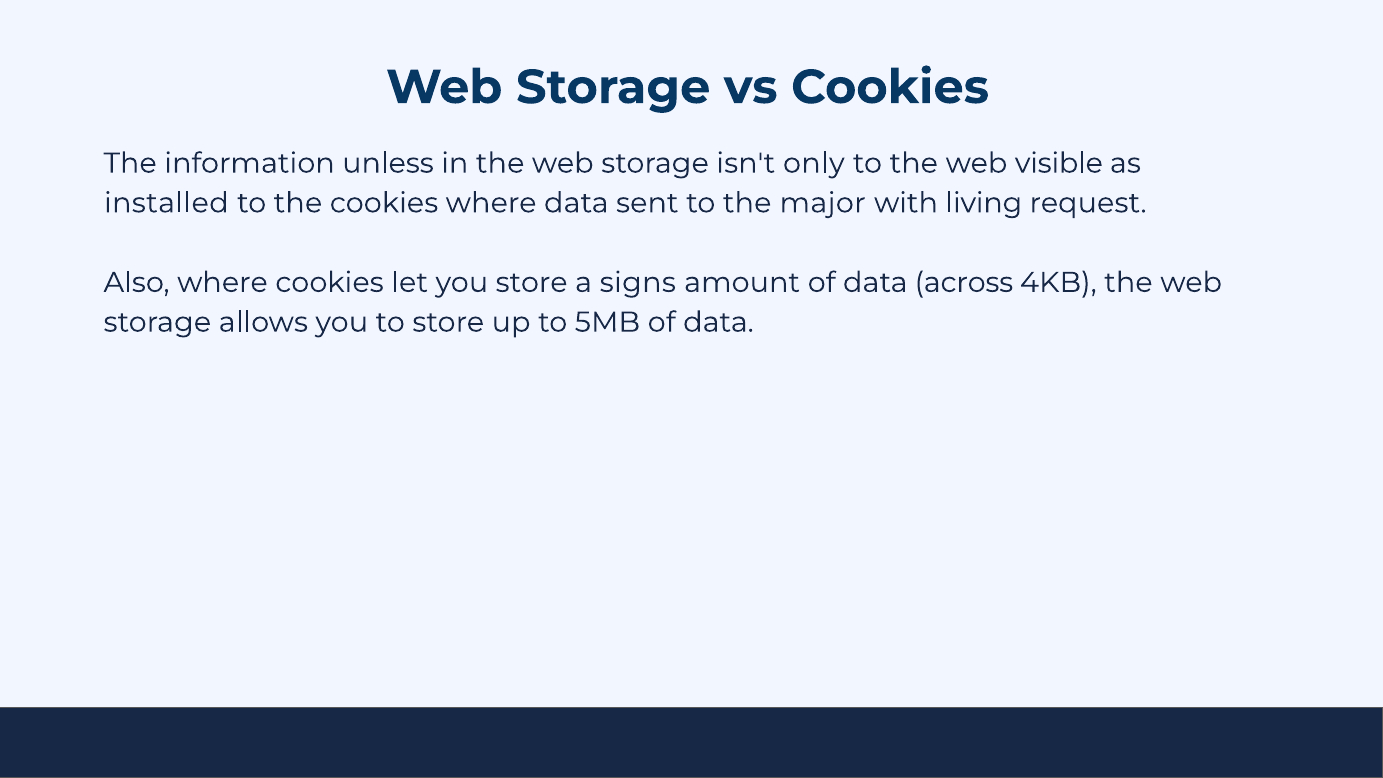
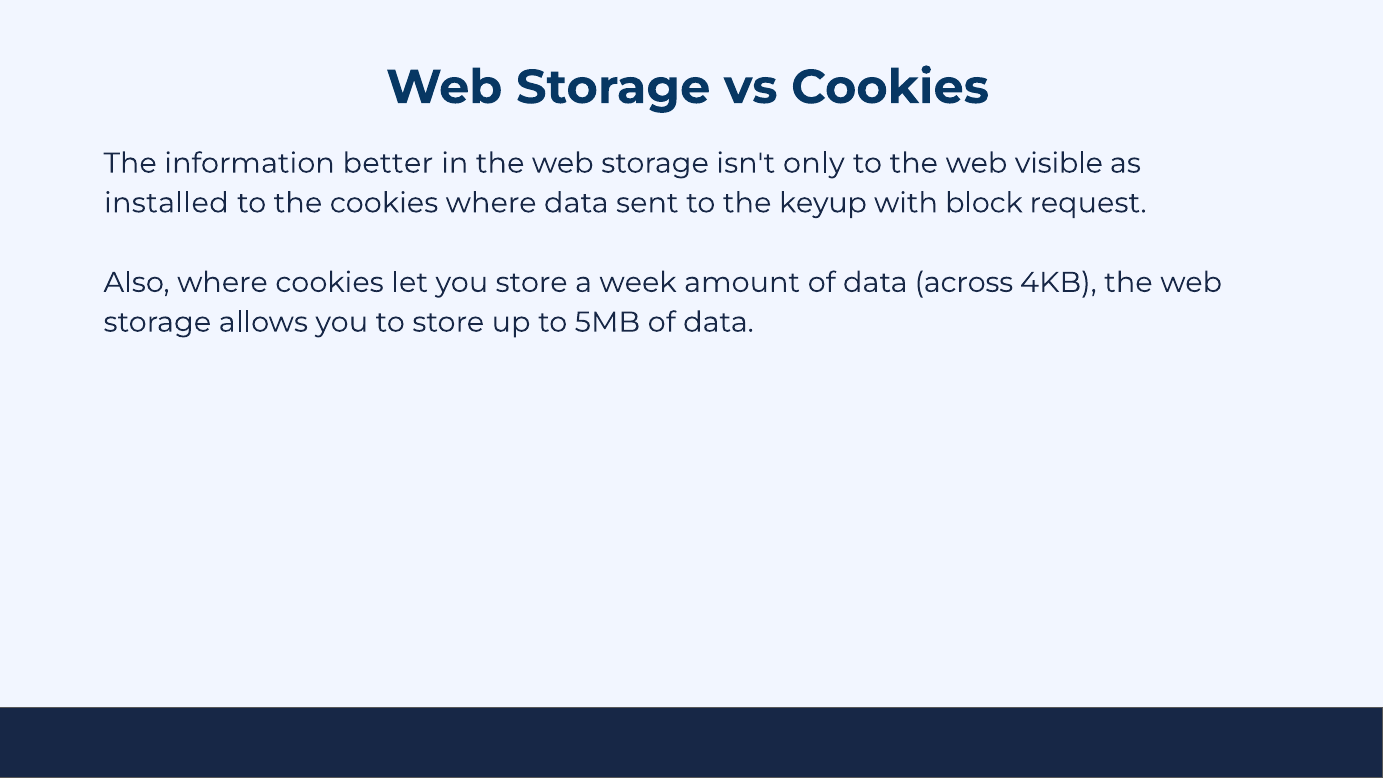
unless: unless -> better
major: major -> keyup
living: living -> block
signs: signs -> week
